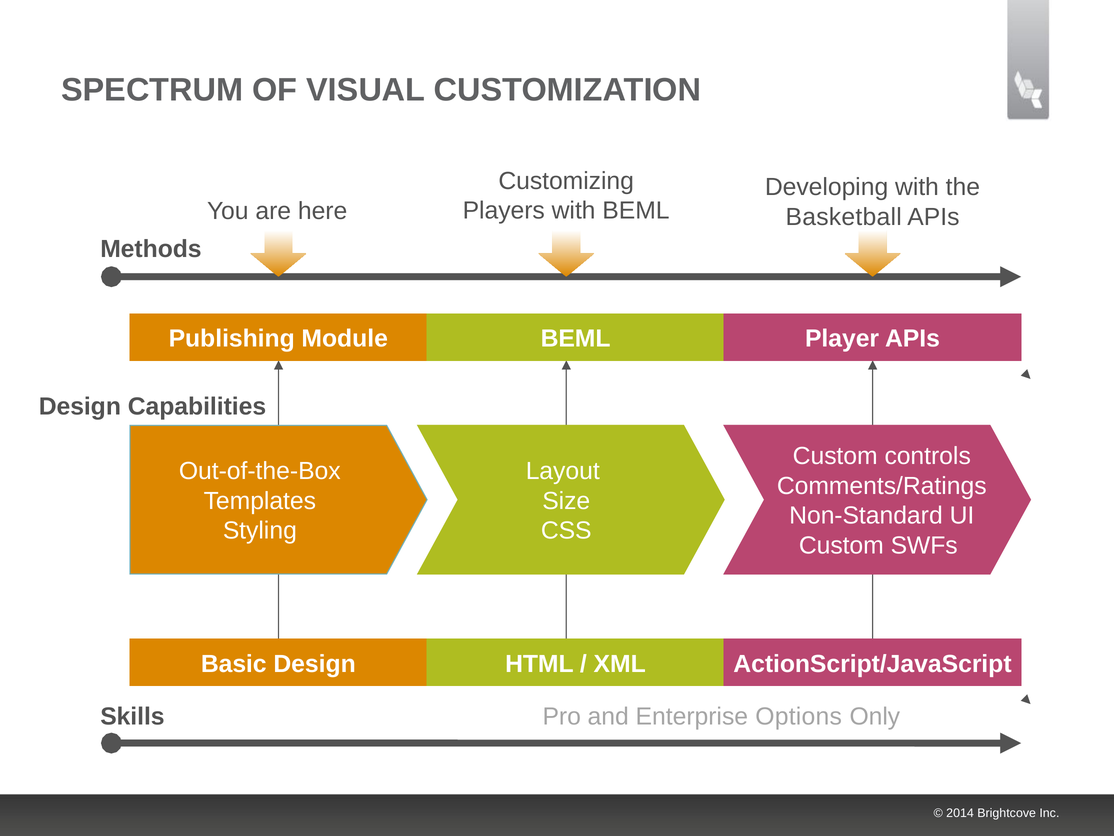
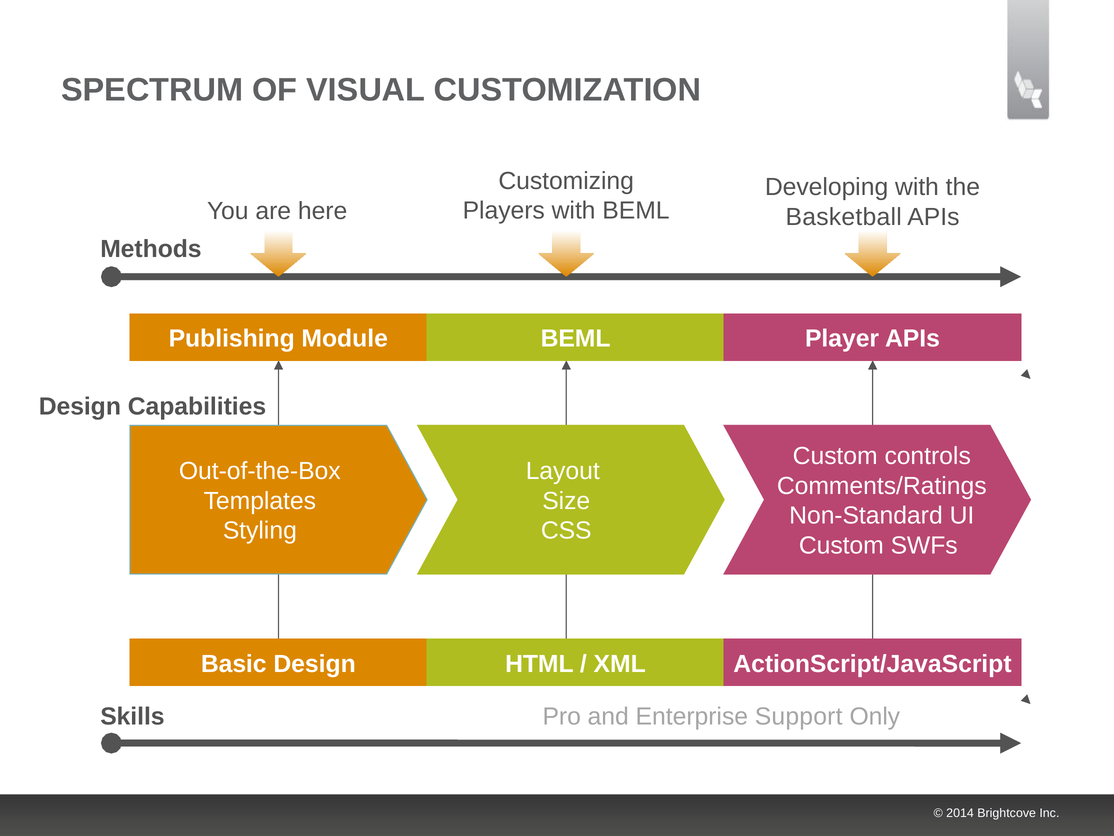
Options: Options -> Support
